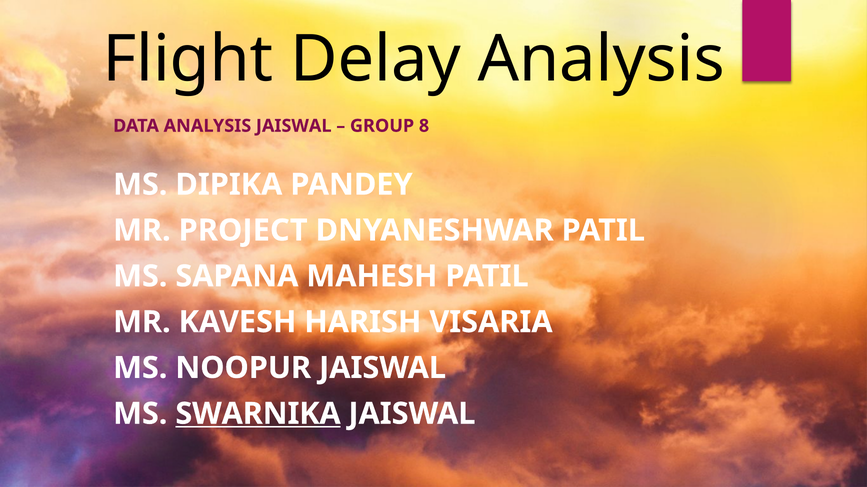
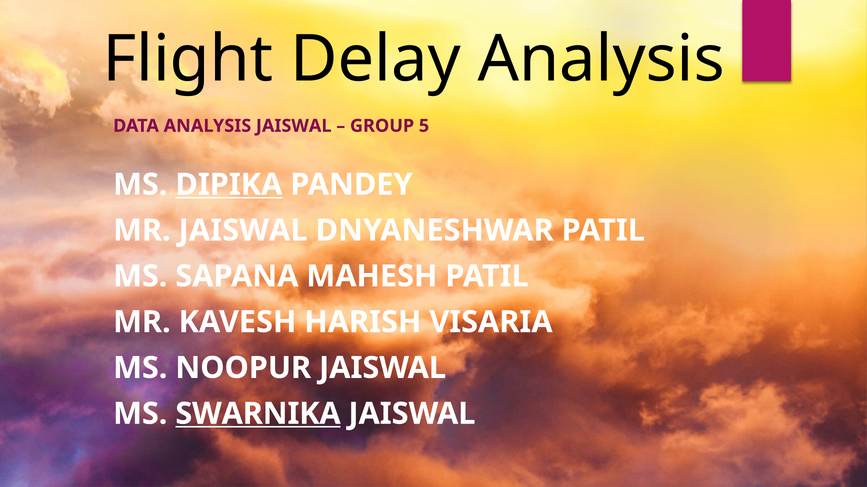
8: 8 -> 5
DIPIKA underline: none -> present
MR PROJECT: PROJECT -> JAISWAL
